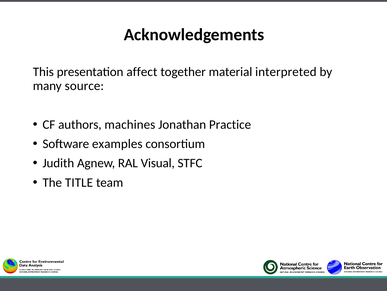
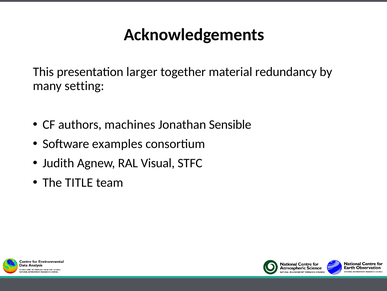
affect: affect -> larger
interpreted: interpreted -> redundancy
source: source -> setting
Practice: Practice -> Sensible
